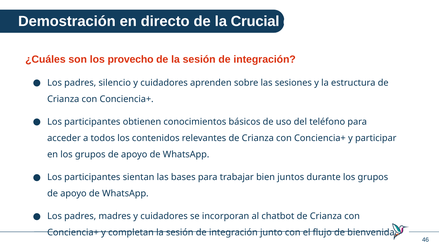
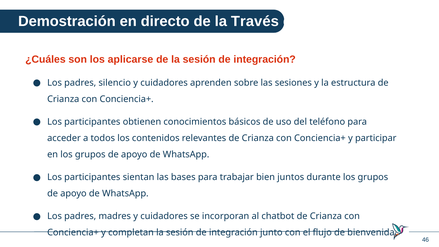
Crucial: Crucial -> Través
provecho: provecho -> aplicarse
